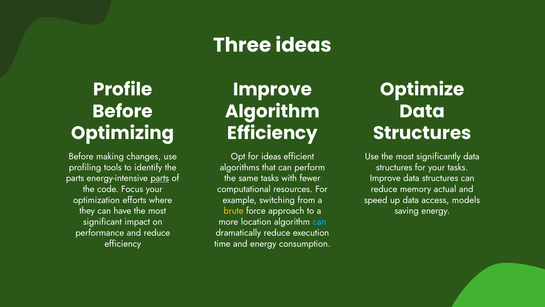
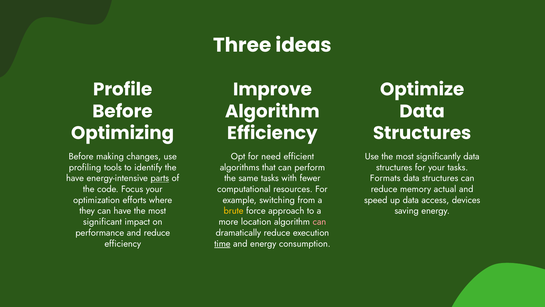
for ideas: ideas -> need
parts at (75, 178): parts -> have
Improve at (385, 178): Improve -> Formats
models: models -> devices
can at (319, 222) colour: light blue -> pink
time underline: none -> present
